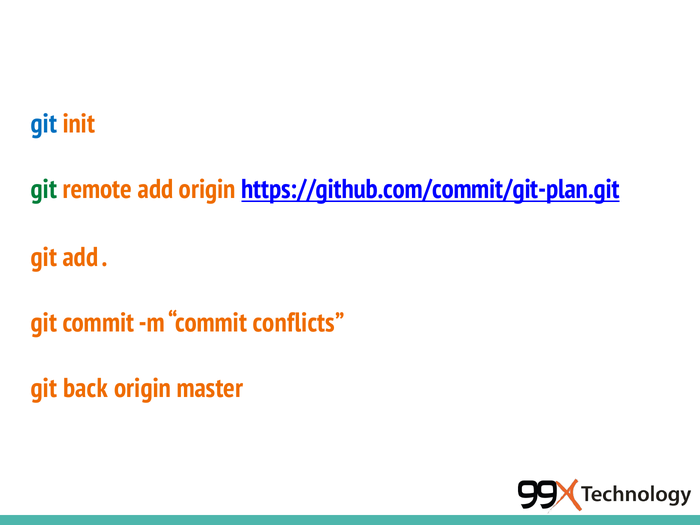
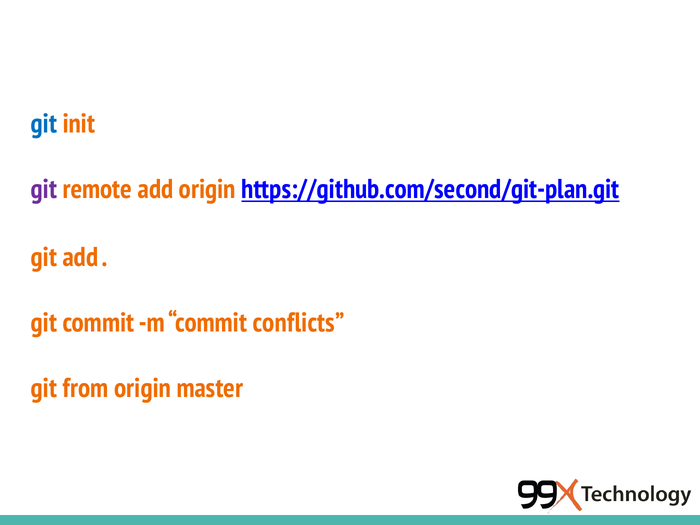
git at (44, 189) colour: green -> purple
https://github.com/commit/git-plan.git: https://github.com/commit/git-plan.git -> https://github.com/second/git-plan.git
back: back -> from
